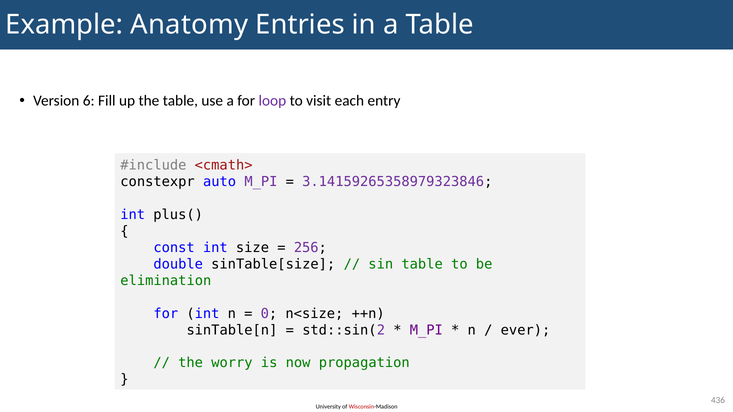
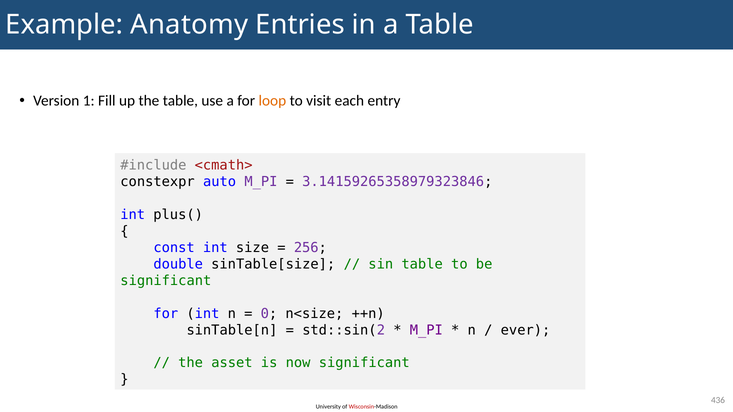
6: 6 -> 1
loop colour: purple -> orange
elimination at (166, 281): elimination -> significant
worry: worry -> asset
now propagation: propagation -> significant
